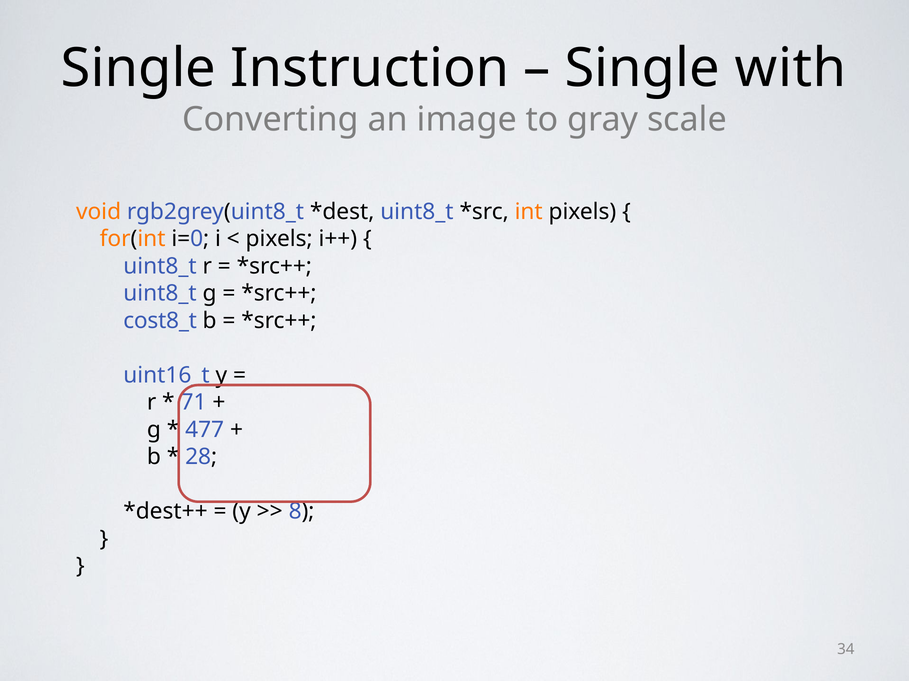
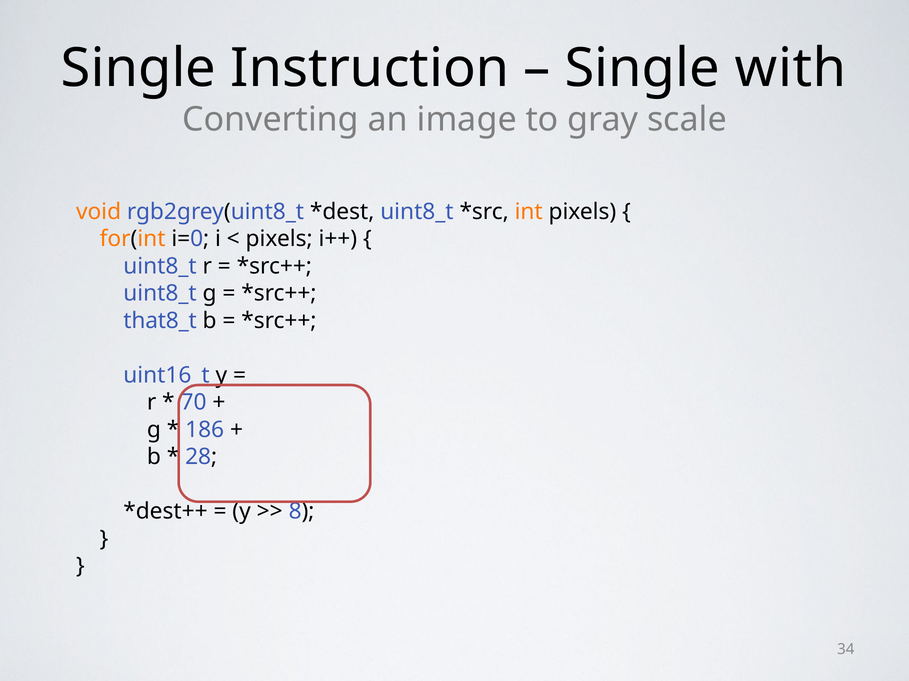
cost8_t: cost8_t -> that8_t
71: 71 -> 70
477: 477 -> 186
